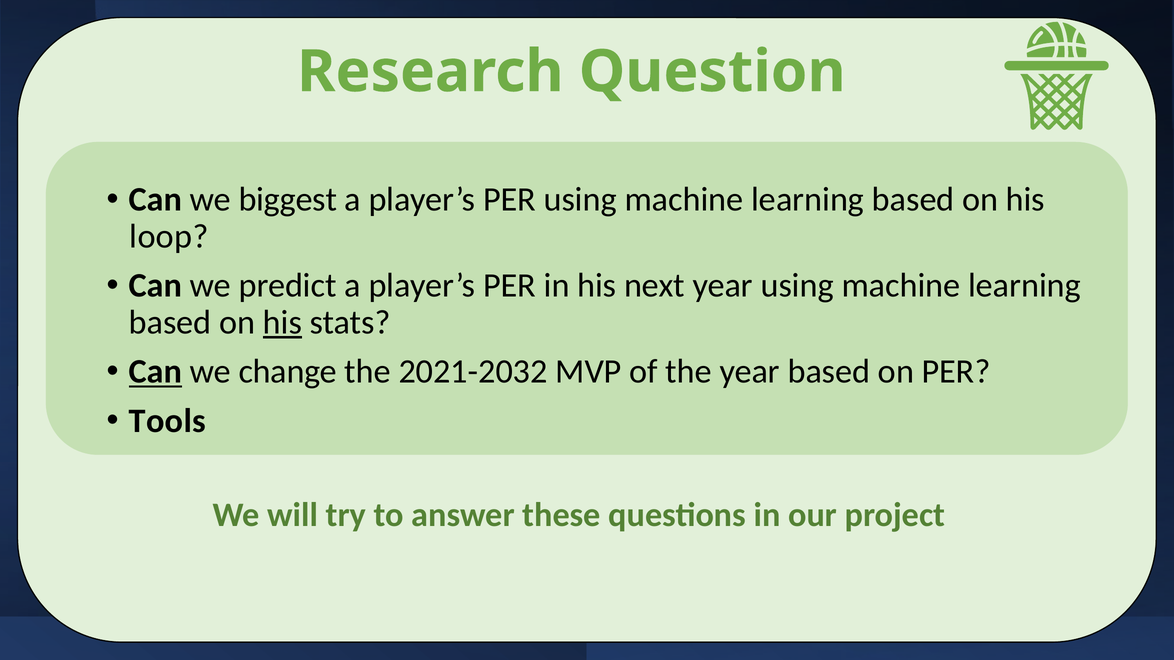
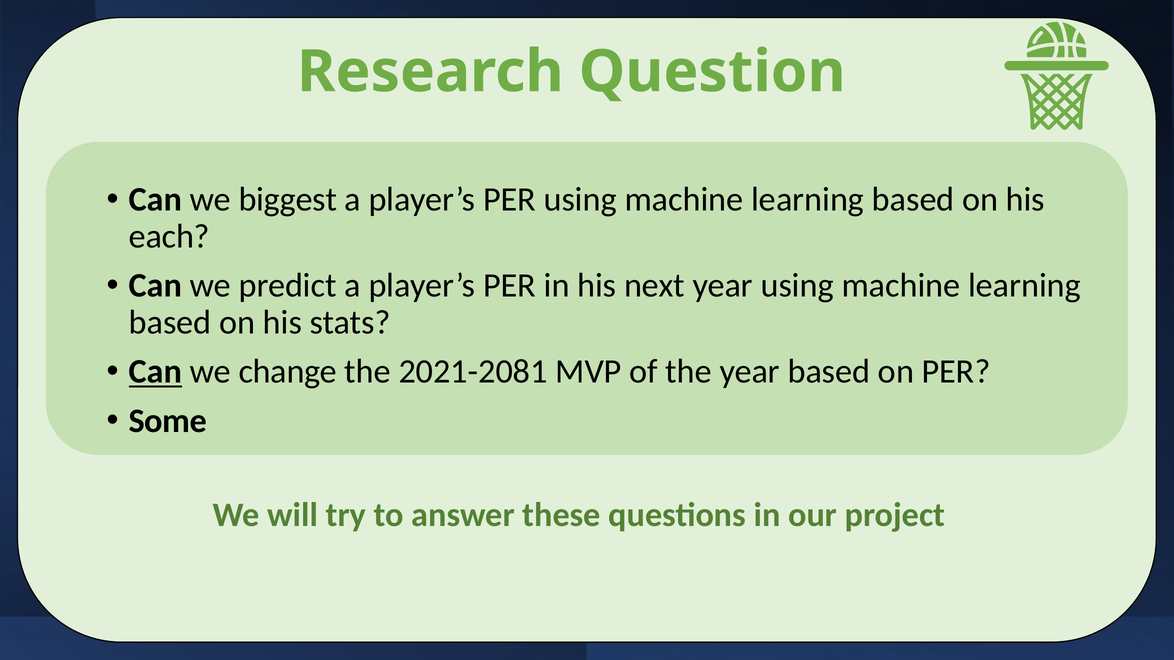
loop: loop -> each
his at (282, 323) underline: present -> none
2021-2032: 2021-2032 -> 2021-2081
Tools: Tools -> Some
